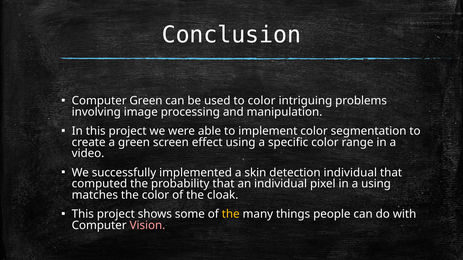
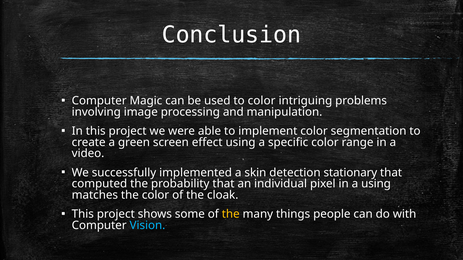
Computer Green: Green -> Magic
detection individual: individual -> stationary
Vision colour: pink -> light blue
